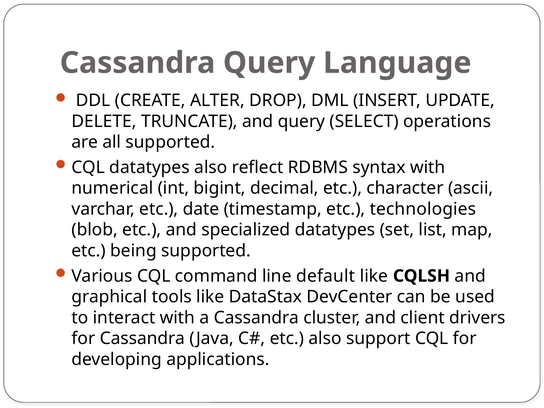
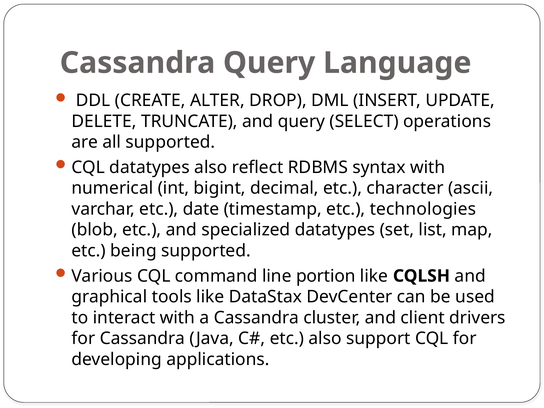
default: default -> portion
